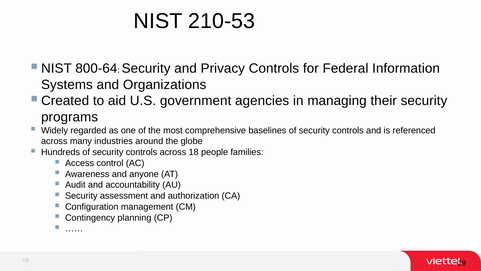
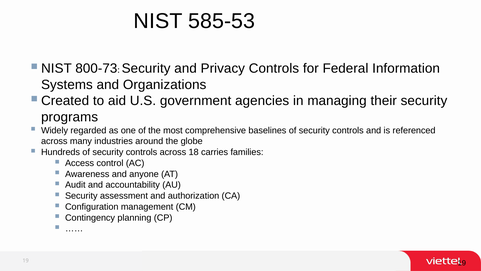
210-53: 210-53 -> 585-53
800-64: 800-64 -> 800-73
people: people -> carries
